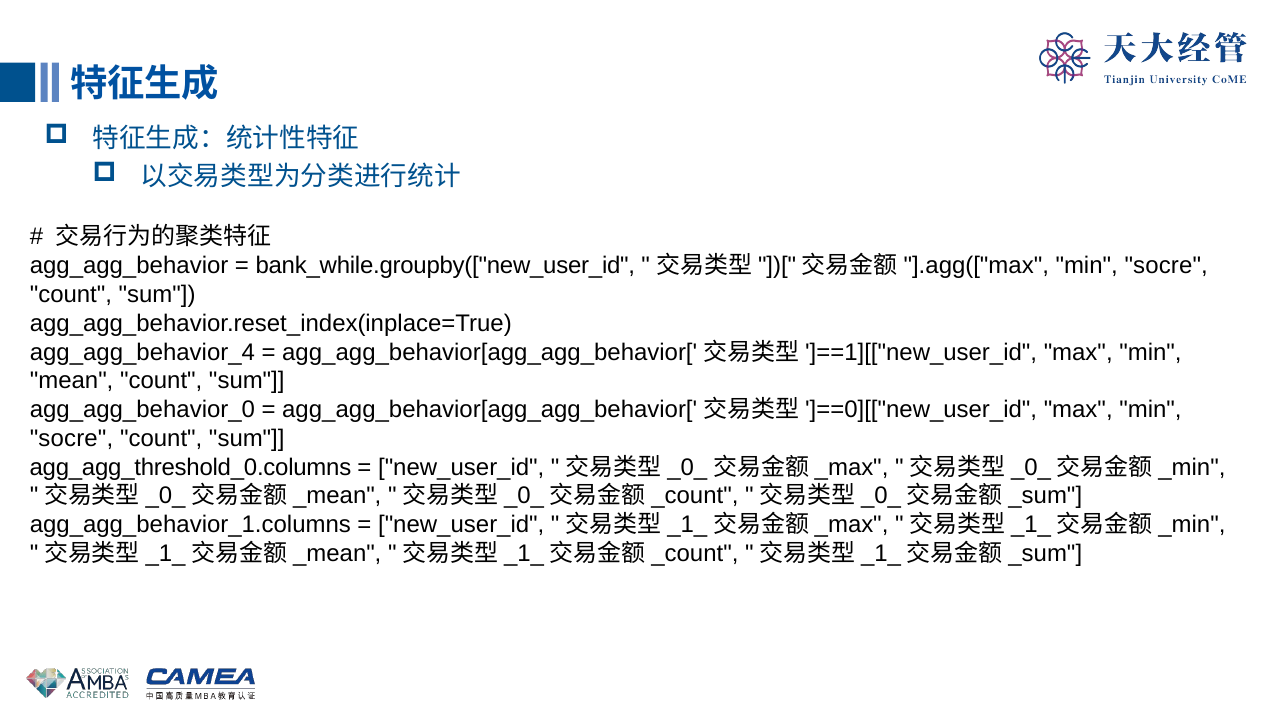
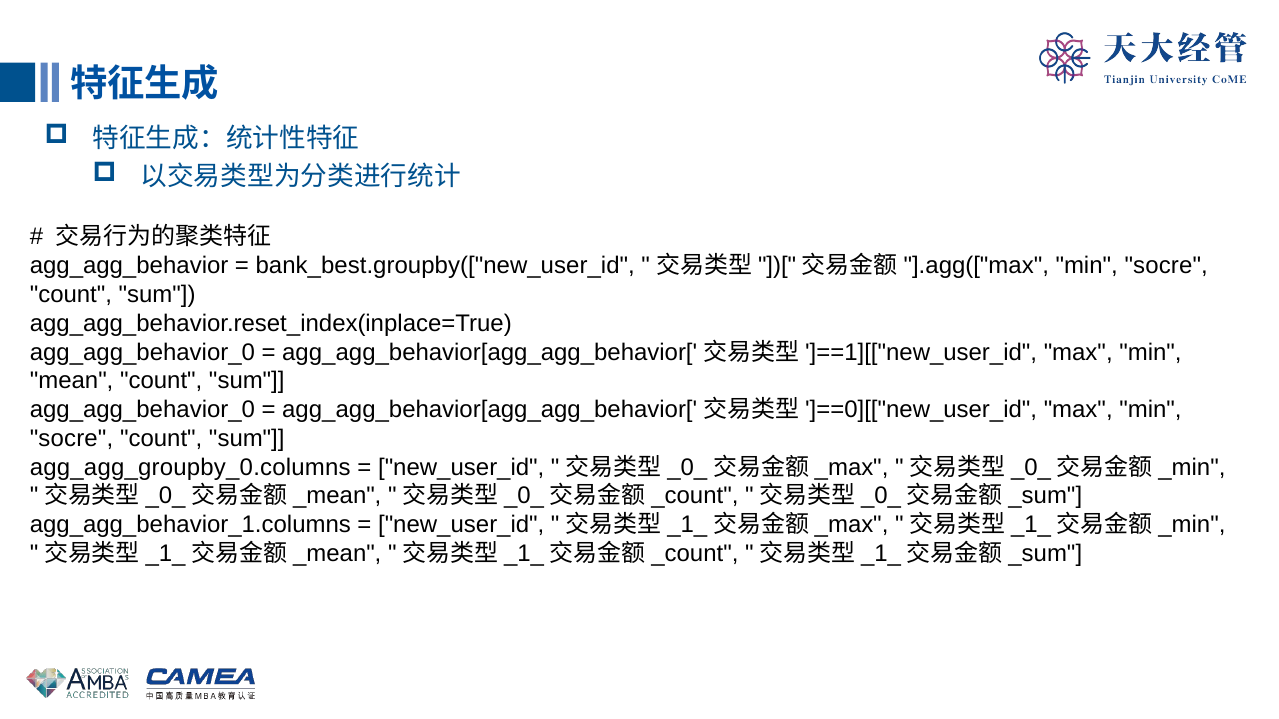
bank_while.groupby(["new_user_id: bank_while.groupby(["new_user_id -> bank_best.groupby(["new_user_id
agg_agg_behavior_4 at (142, 352): agg_agg_behavior_4 -> agg_agg_behavior_0
agg_agg_threshold_0.columns: agg_agg_threshold_0.columns -> agg_agg_groupby_0.columns
